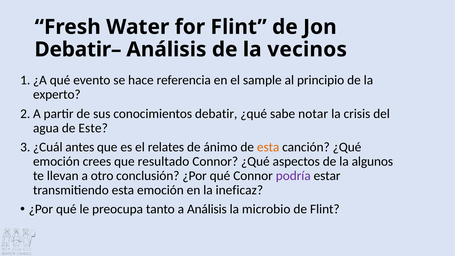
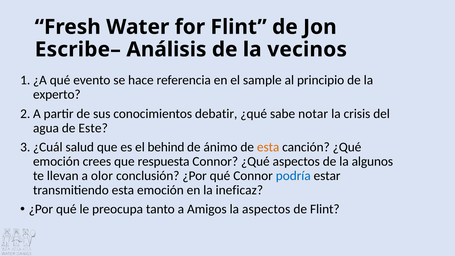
Debatir–: Debatir– -> Escribe–
antes: antes -> salud
relates: relates -> behind
resultado: resultado -> respuesta
otro: otro -> olor
podría colour: purple -> blue
a Análisis: Análisis -> Amigos
la microbio: microbio -> aspectos
